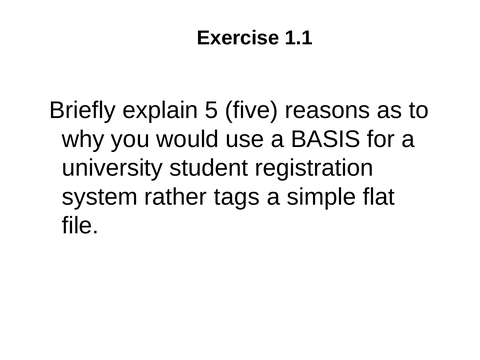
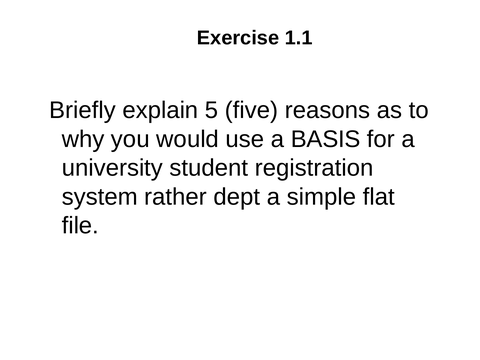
tags: tags -> dept
